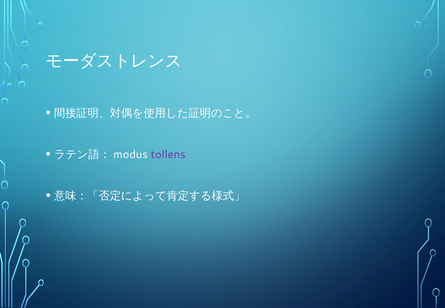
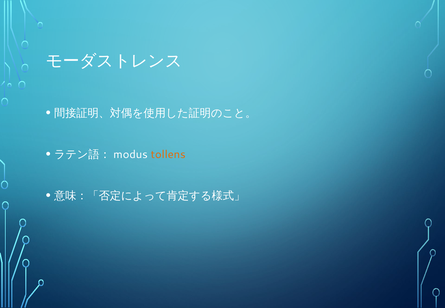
tollens colour: purple -> orange
